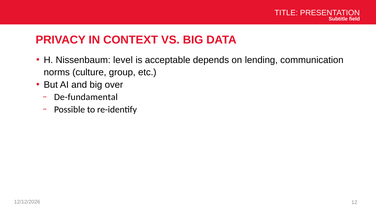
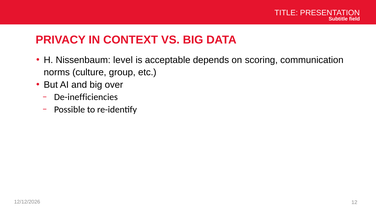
lending: lending -> scoring
De-fundamental: De-fundamental -> De-inefficiencies
